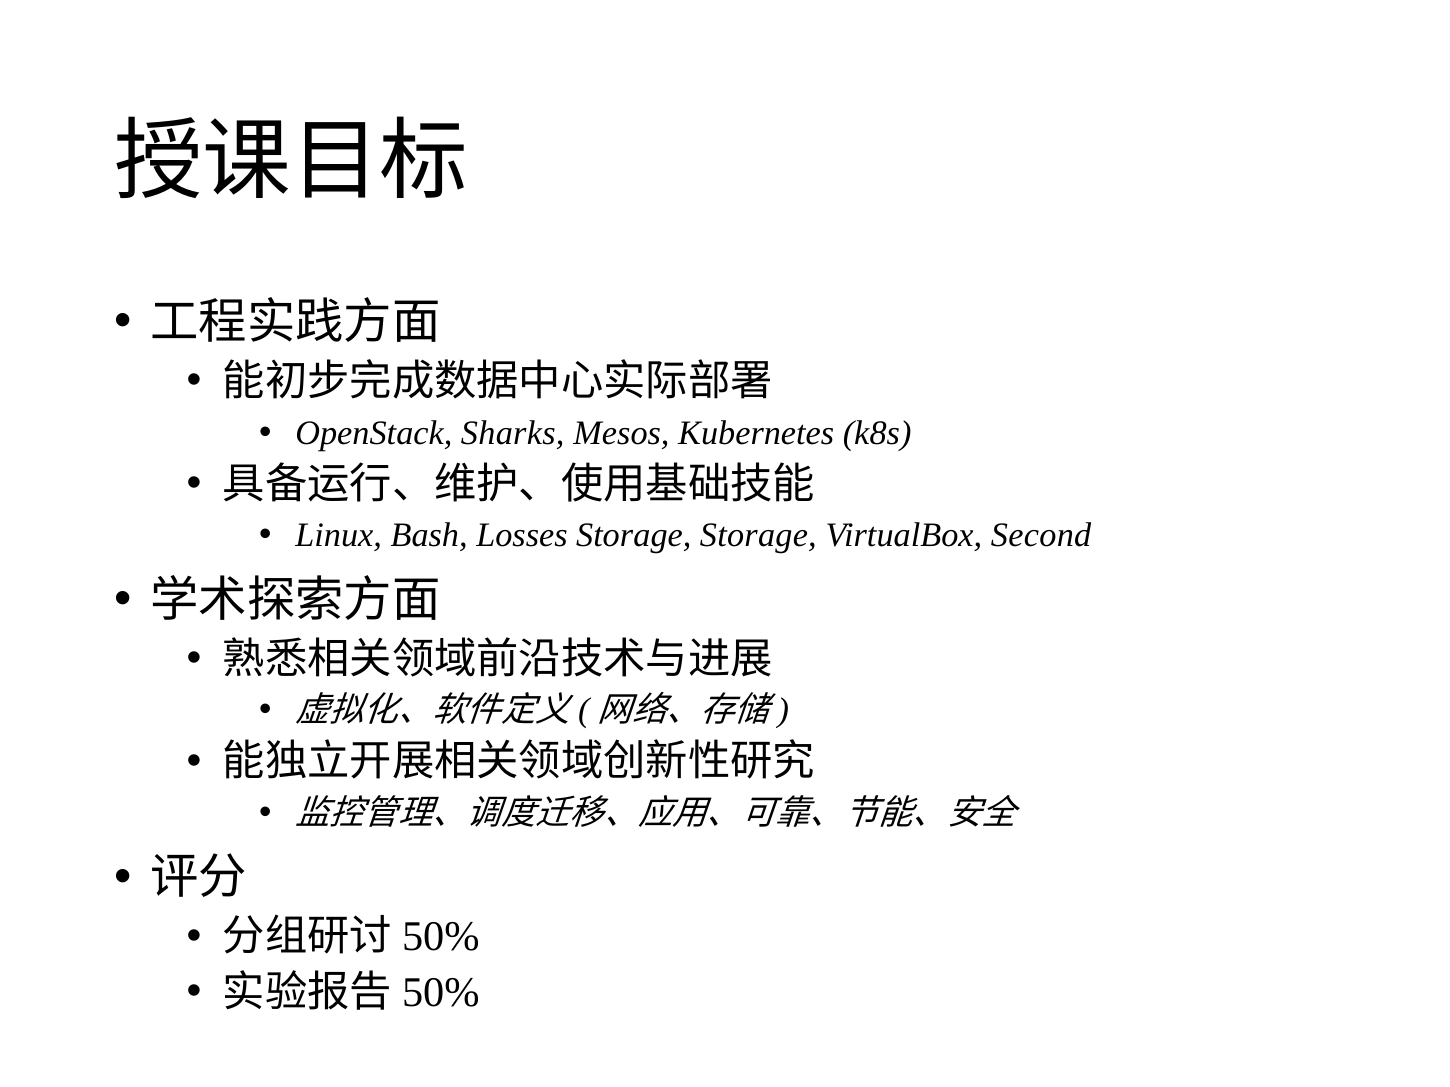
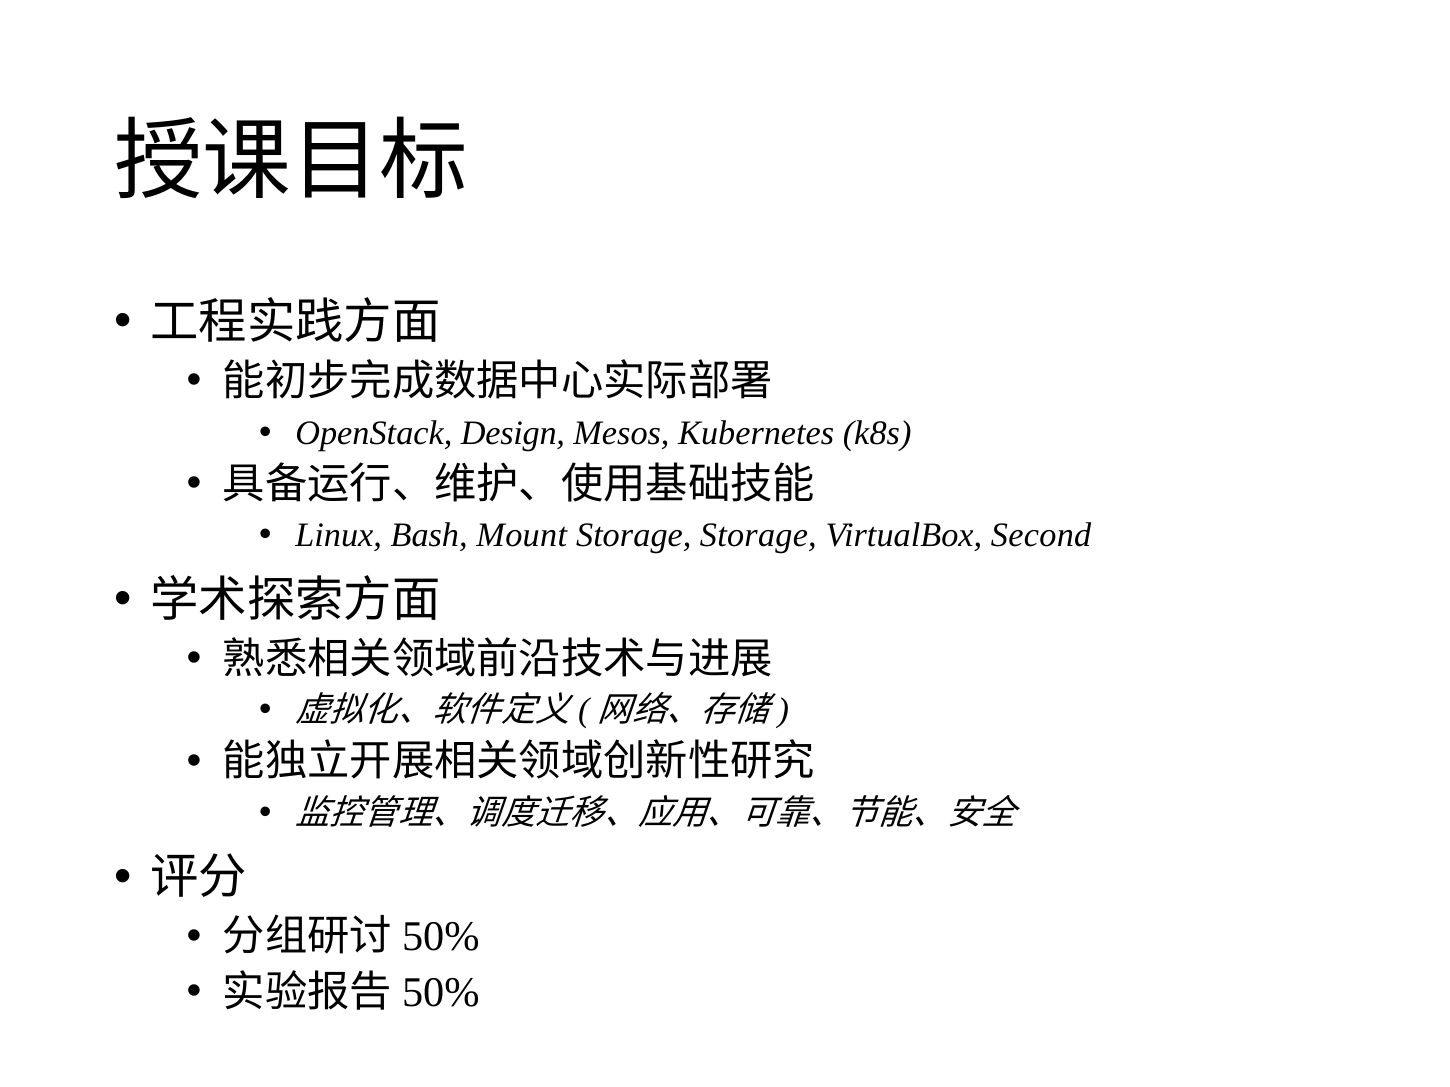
Sharks: Sharks -> Design
Losses: Losses -> Mount
